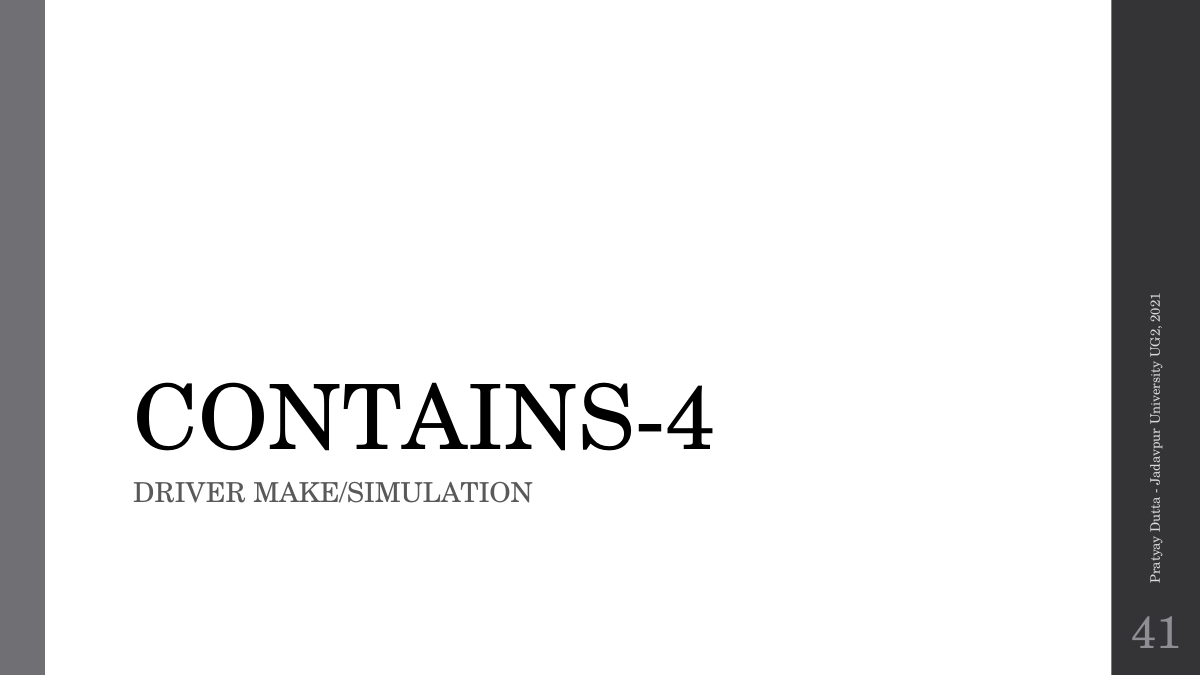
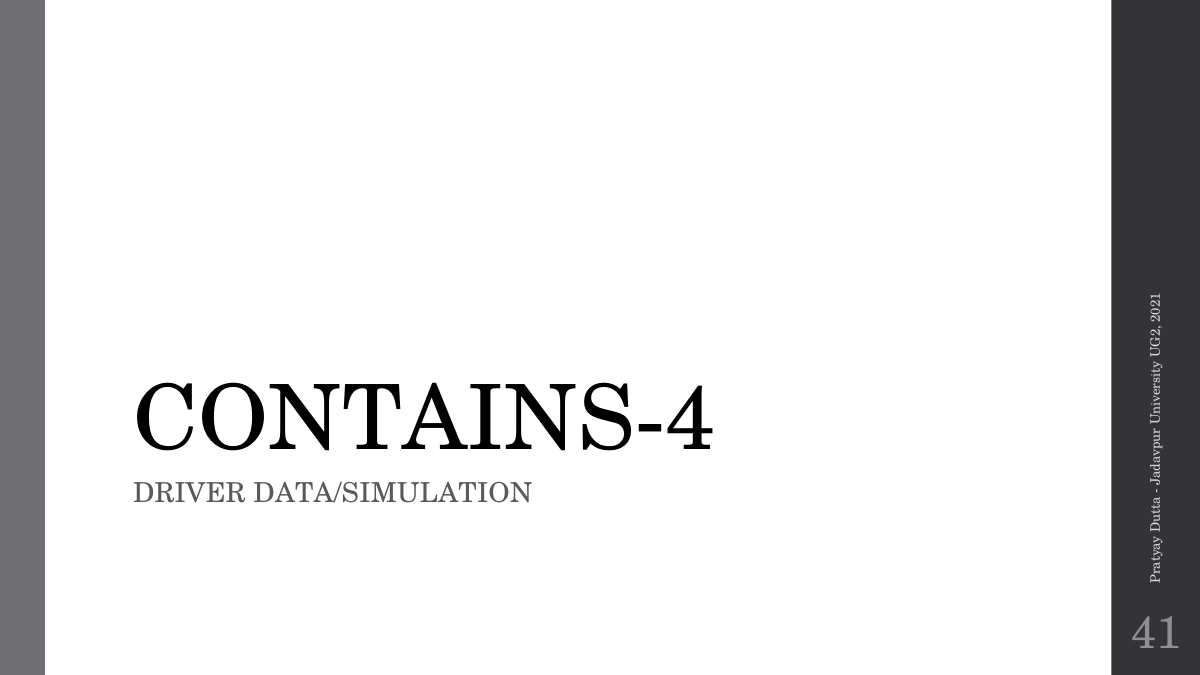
MAKE/SIMULATION: MAKE/SIMULATION -> DATA/SIMULATION
